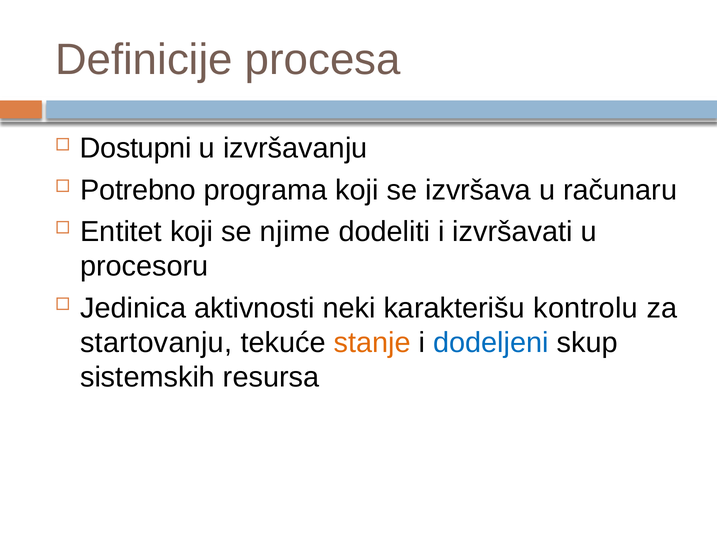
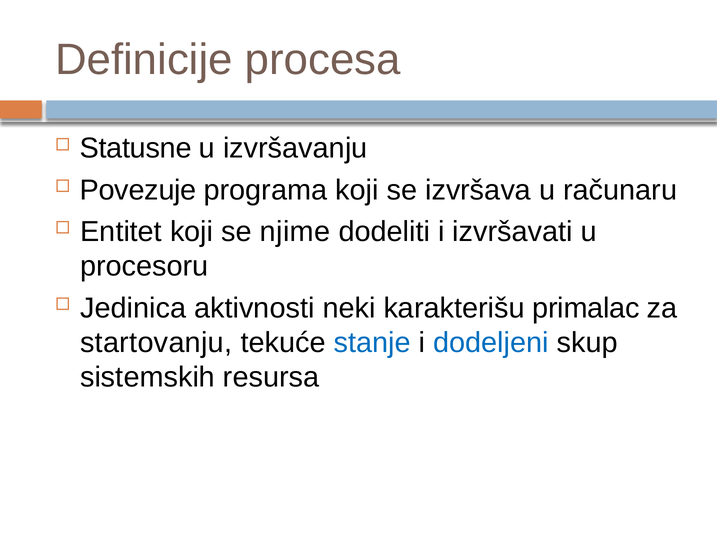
Dostupni: Dostupni -> Statusne
Potrebno: Potrebno -> Povezuje
kontrolu: kontrolu -> primalac
stanje colour: orange -> blue
